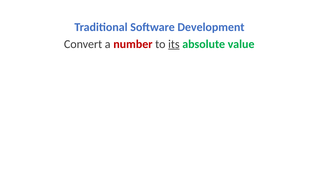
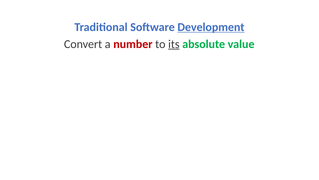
Development underline: none -> present
